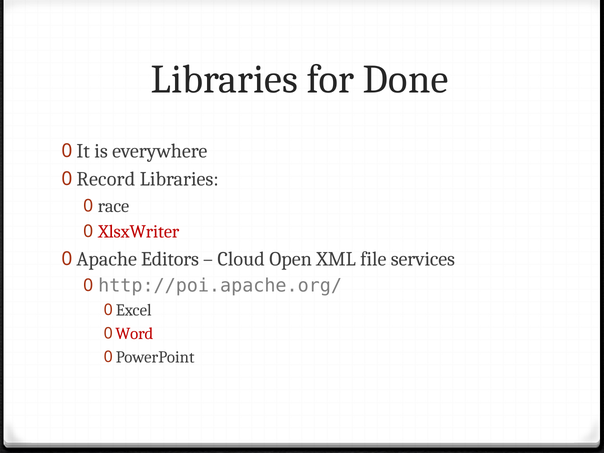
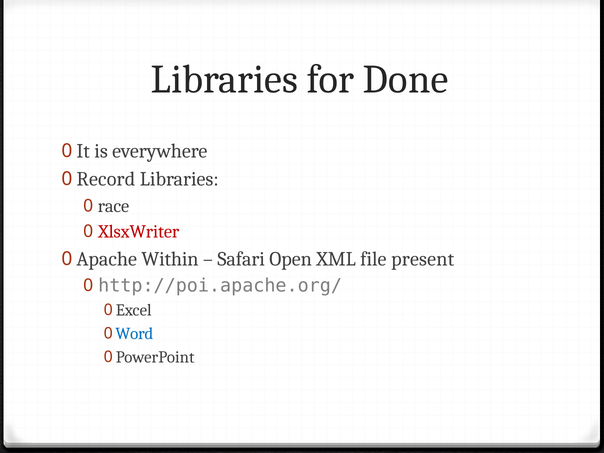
Editors: Editors -> Within
Cloud: Cloud -> Safari
services: services -> present
Word colour: red -> blue
